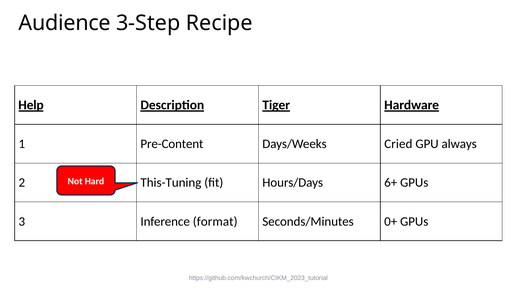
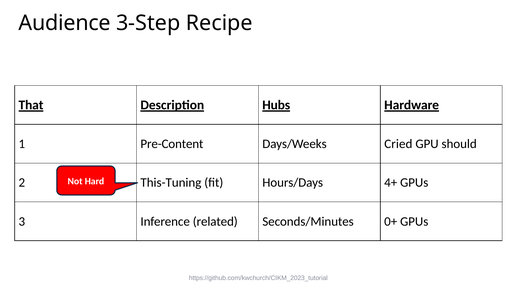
Help: Help -> That
Tiger: Tiger -> Hubs
always: always -> should
6+: 6+ -> 4+
format: format -> related
